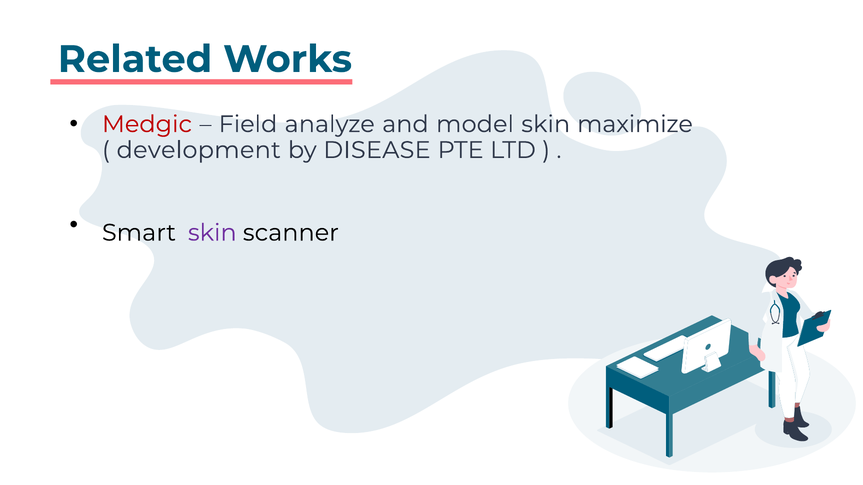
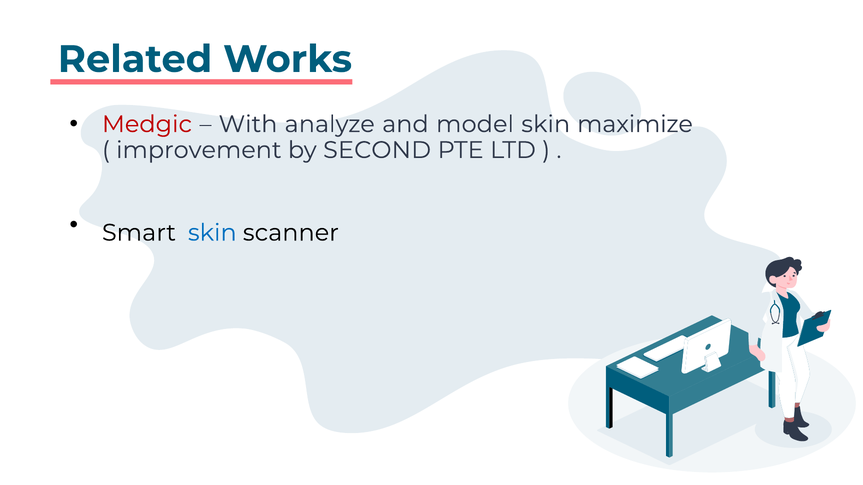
Field: Field -> With
development: development -> improvement
DISEASE: DISEASE -> SECOND
skin at (212, 233) colour: purple -> blue
